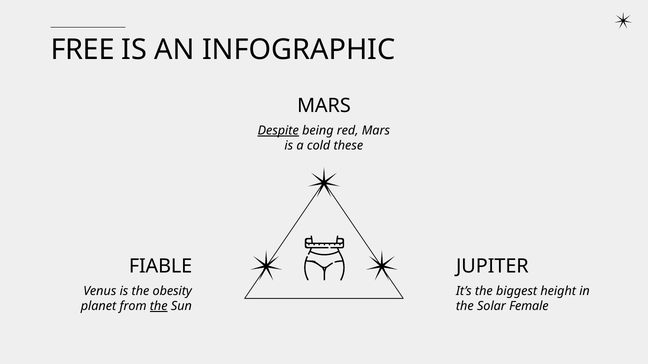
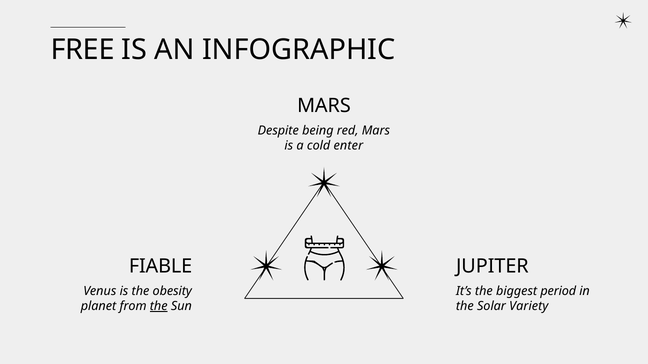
Despite underline: present -> none
these: these -> enter
height: height -> period
Female: Female -> Variety
